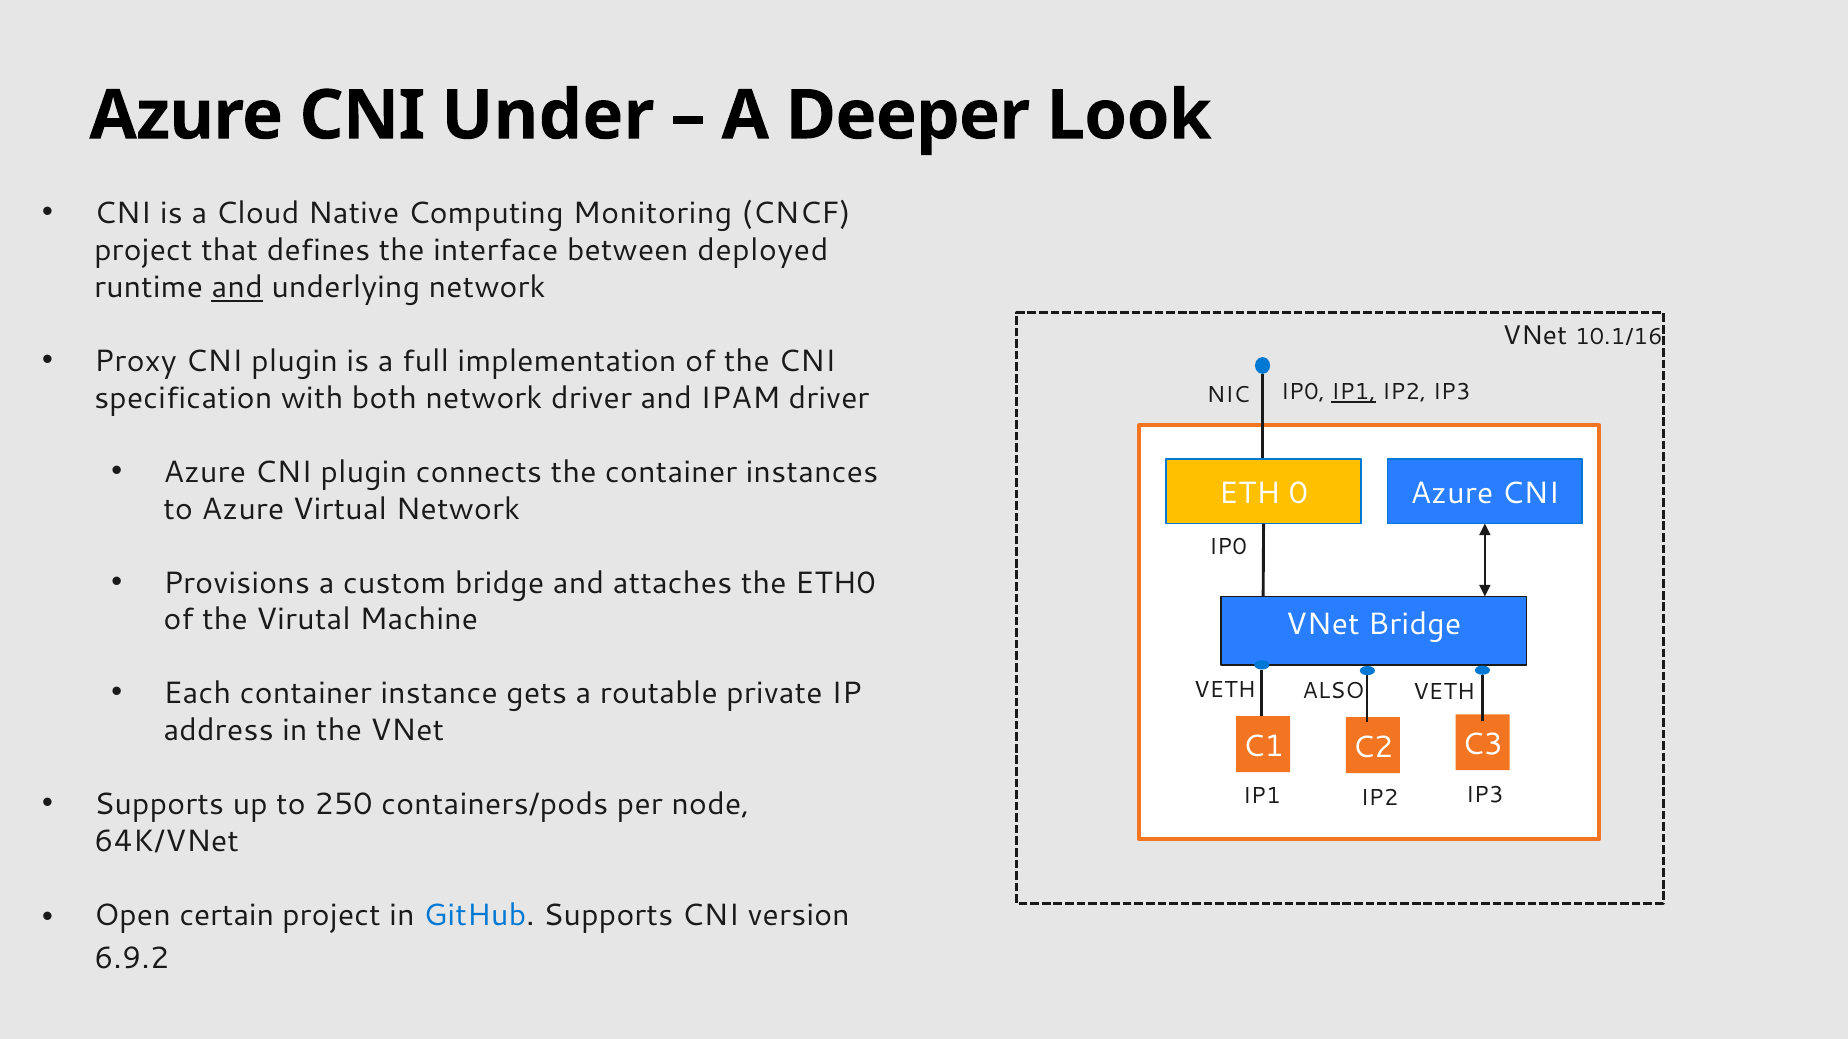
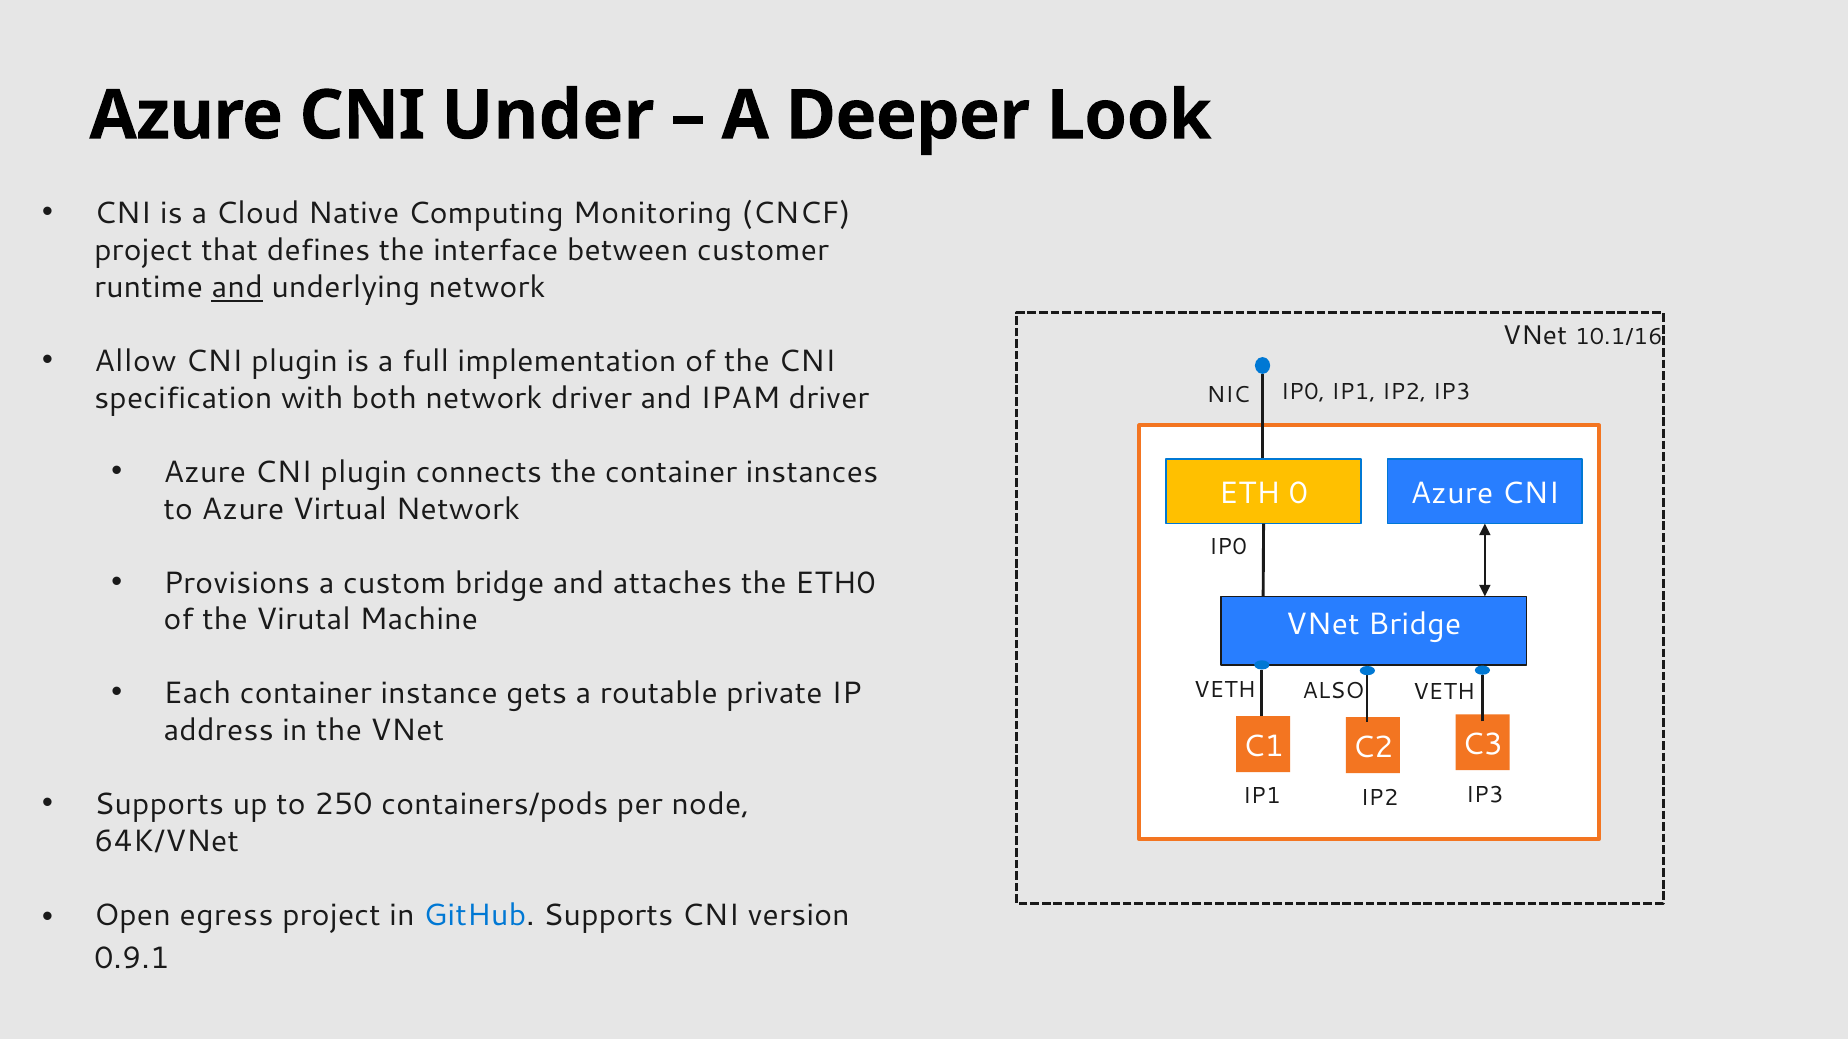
deployed: deployed -> customer
Proxy: Proxy -> Allow
IP1 at (1354, 392) underline: present -> none
certain: certain -> egress
6.9.2: 6.9.2 -> 0.9.1
